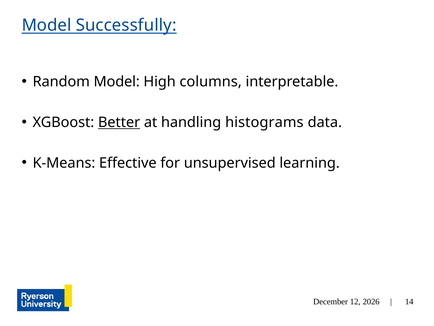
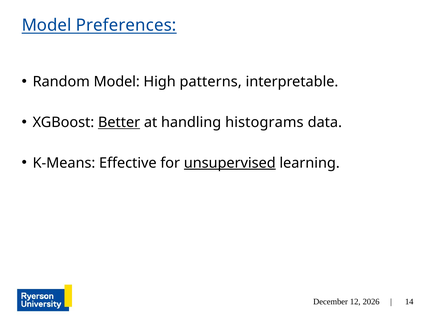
Successfully: Successfully -> Preferences
columns: columns -> patterns
unsupervised underline: none -> present
